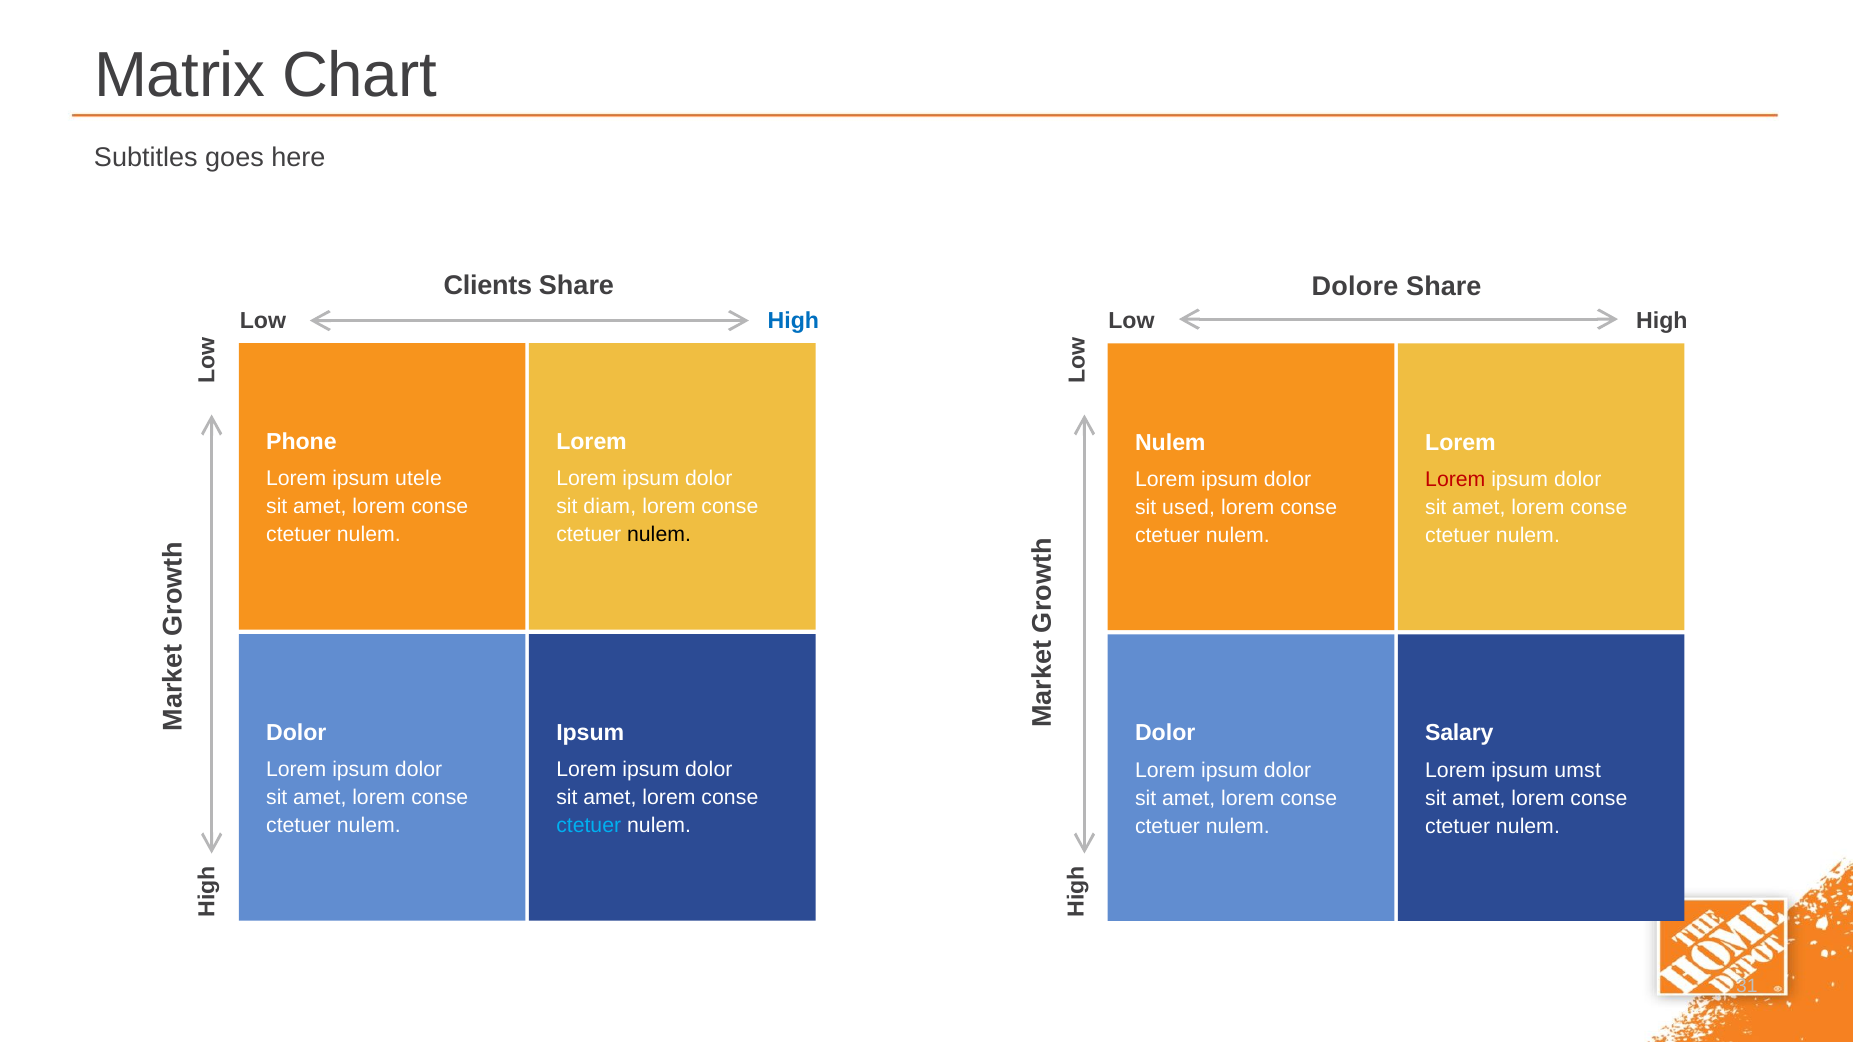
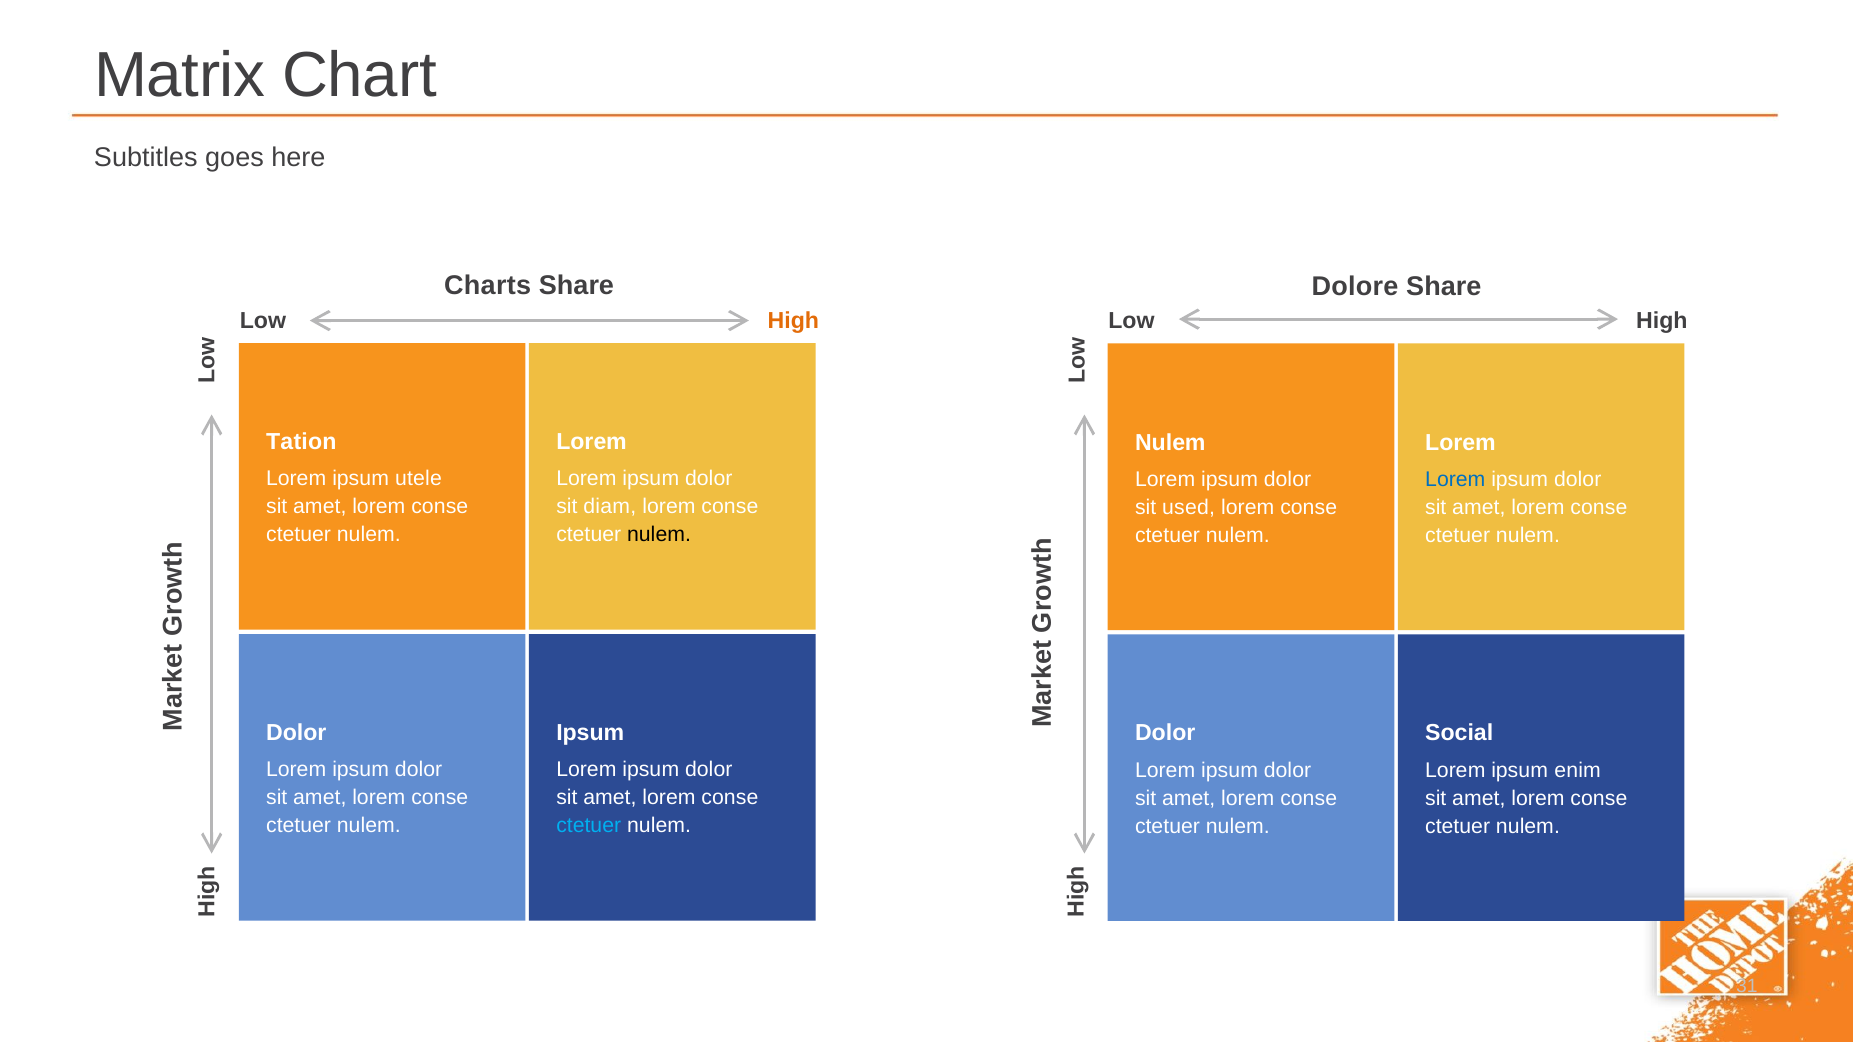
Clients: Clients -> Charts
High at (793, 320) colour: blue -> orange
Phone: Phone -> Tation
Lorem at (1455, 479) colour: red -> blue
Salary: Salary -> Social
umst: umst -> enim
